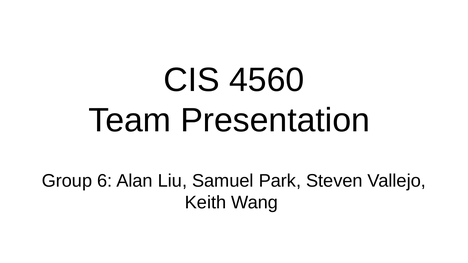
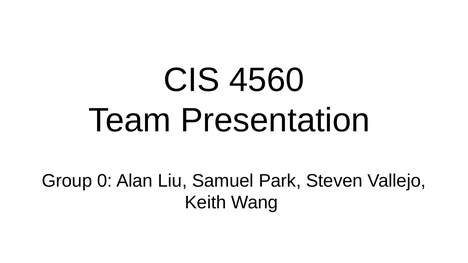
6: 6 -> 0
